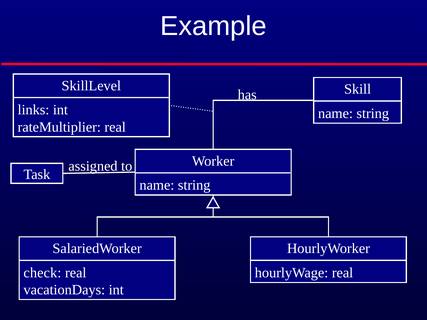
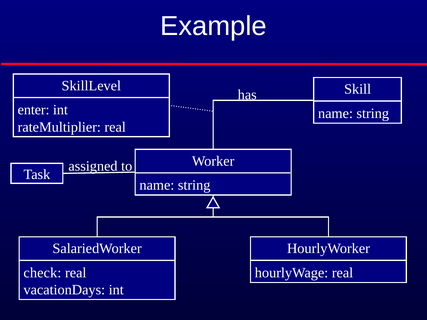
links: links -> enter
